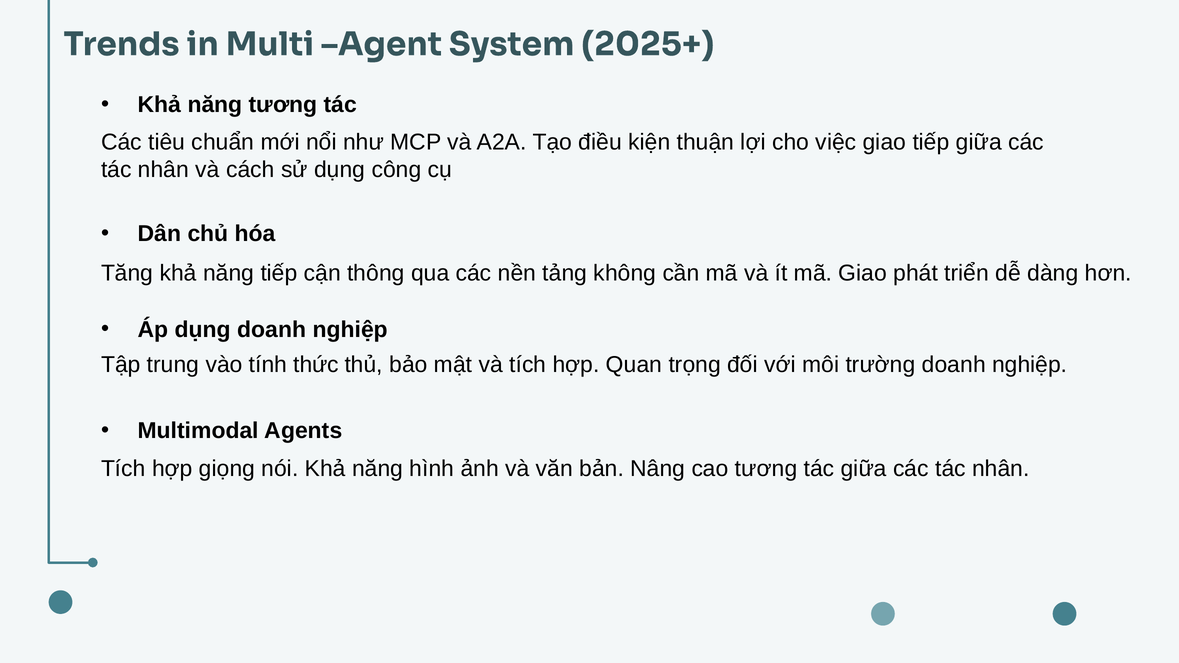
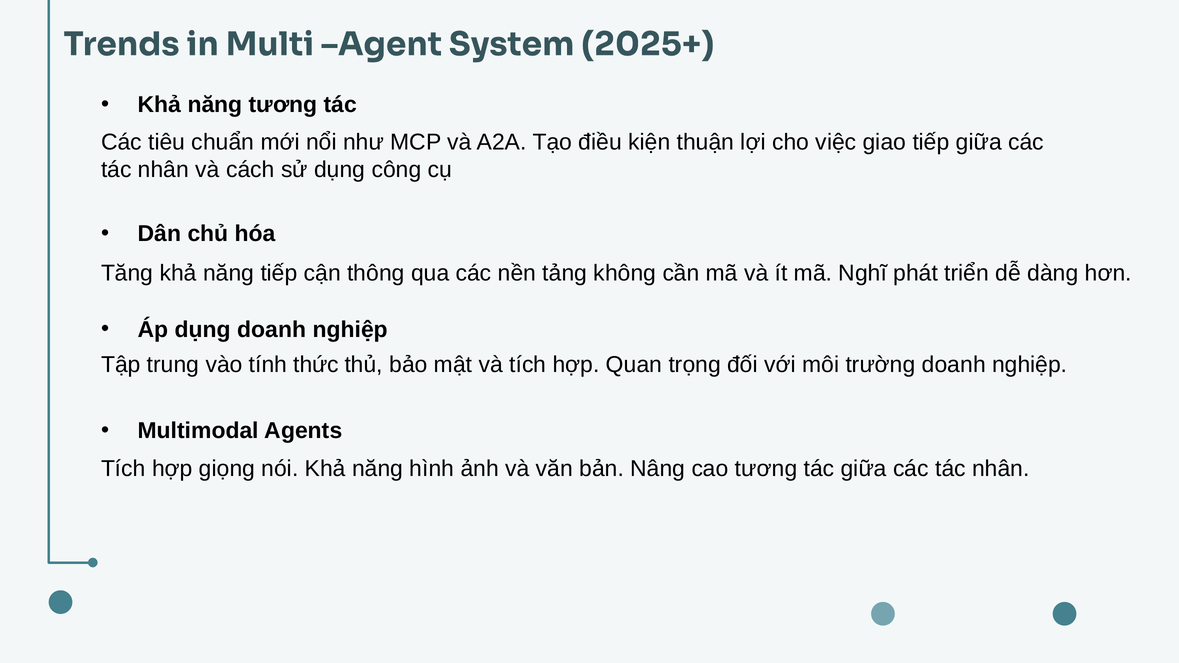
mã Giao: Giao -> Nghĩ
